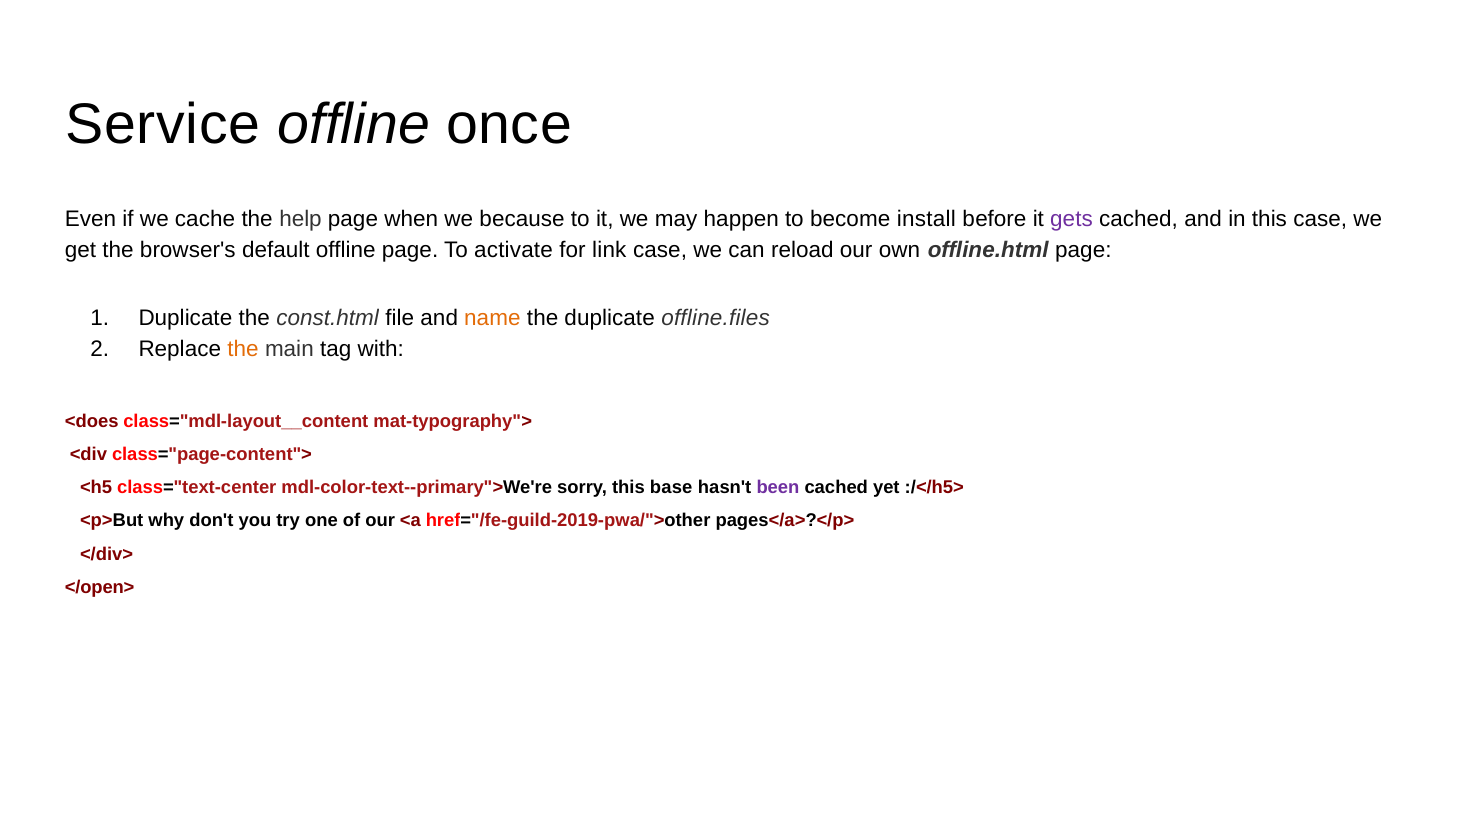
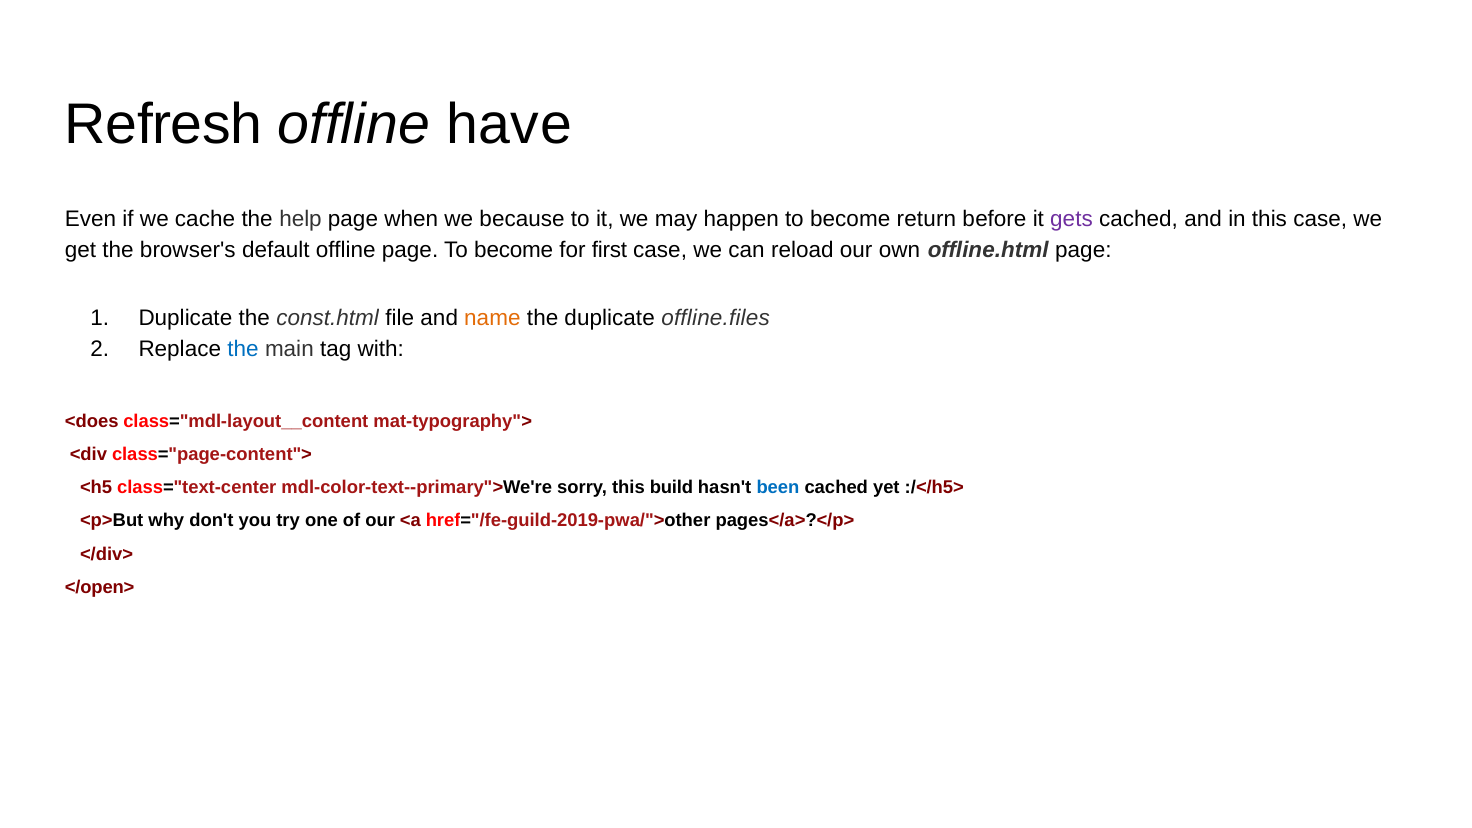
Service: Service -> Refresh
once: once -> have
install: install -> return
page To activate: activate -> become
link: link -> first
the at (243, 349) colour: orange -> blue
base: base -> build
been colour: purple -> blue
